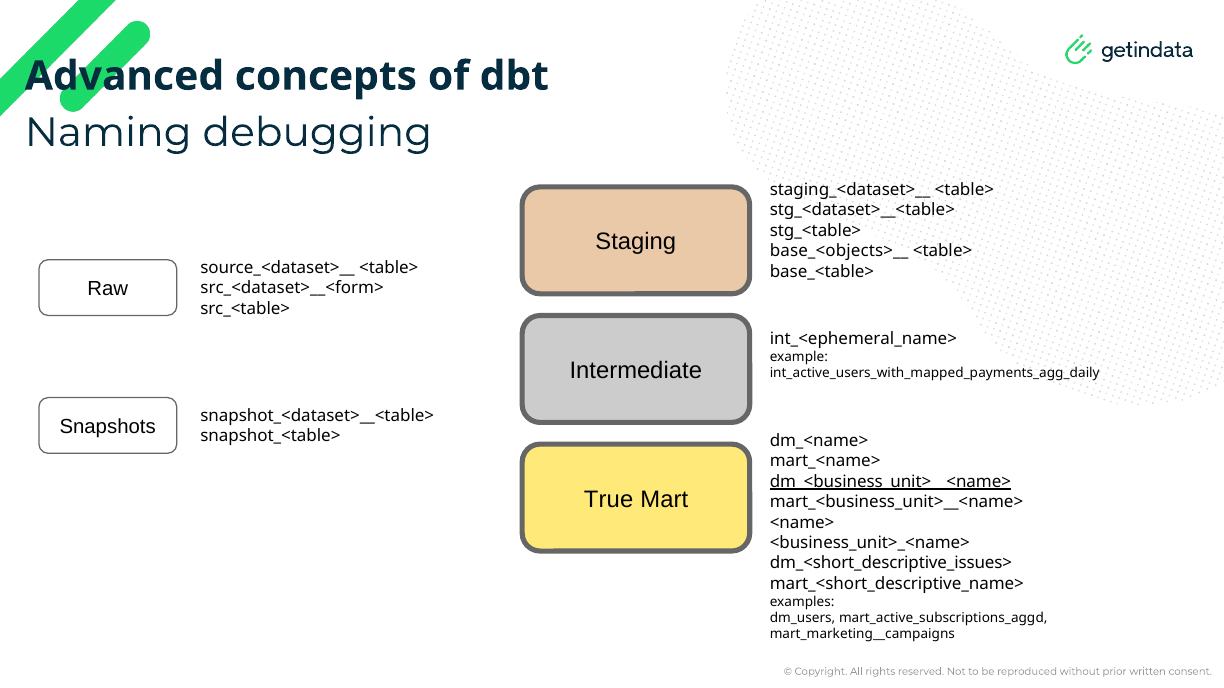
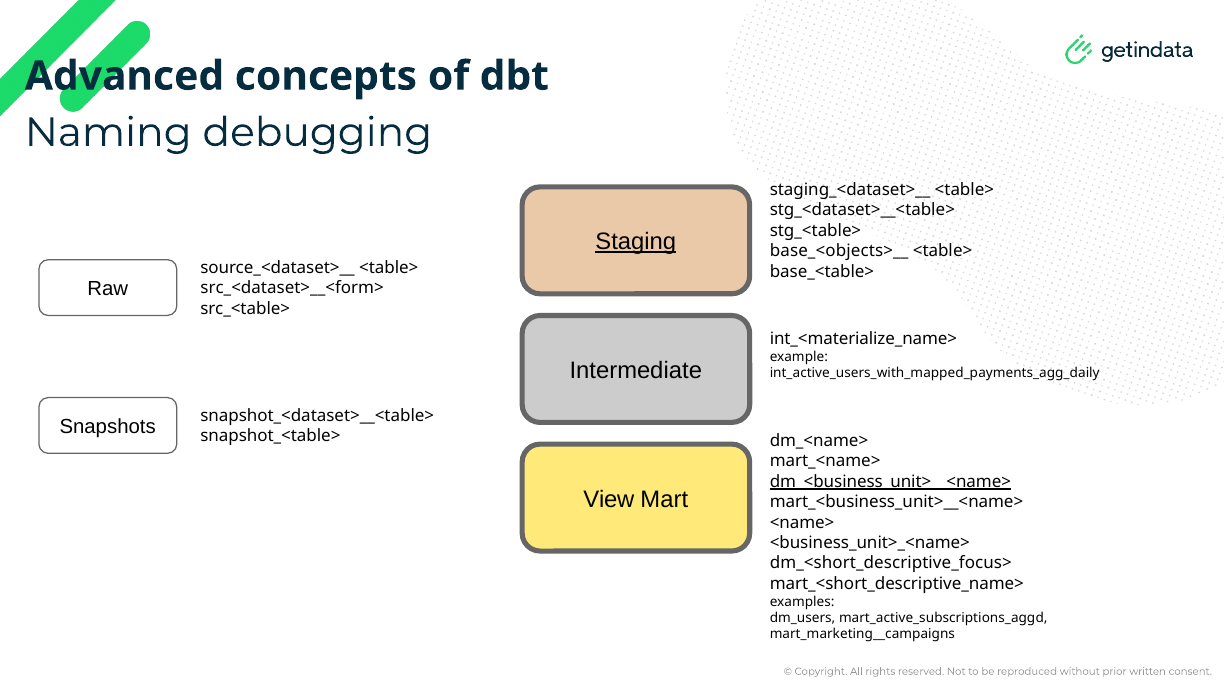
Staging underline: none -> present
int_<ephemeral_name>: int_<ephemeral_name> -> int_<materialize_name>
True: True -> View
dm_<short_descriptive_issues>: dm_<short_descriptive_issues> -> dm_<short_descriptive_focus>
